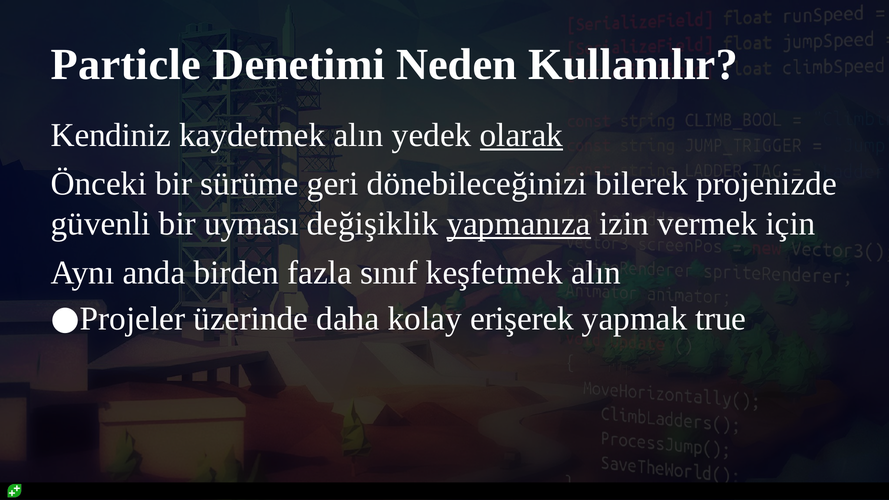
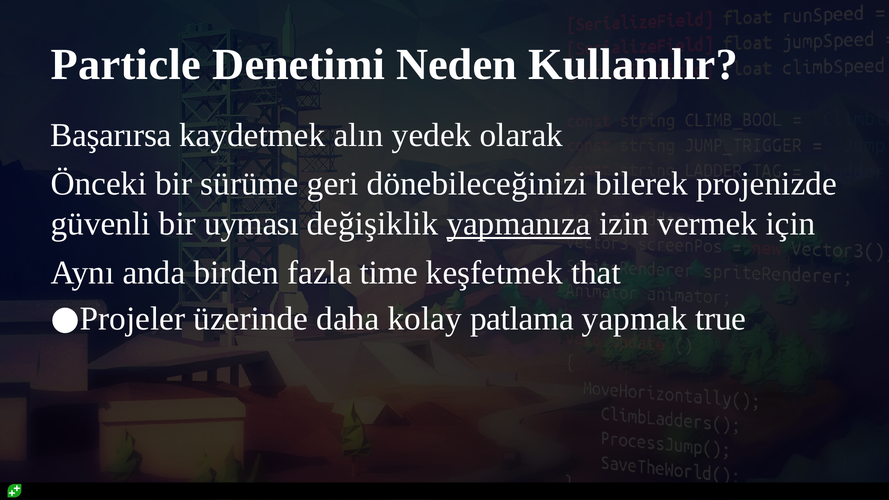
Kendiniz: Kendiniz -> Başarırsa
olarak underline: present -> none
sınıf: sınıf -> time
keşfetmek alın: alın -> that
erişerek: erişerek -> patlama
